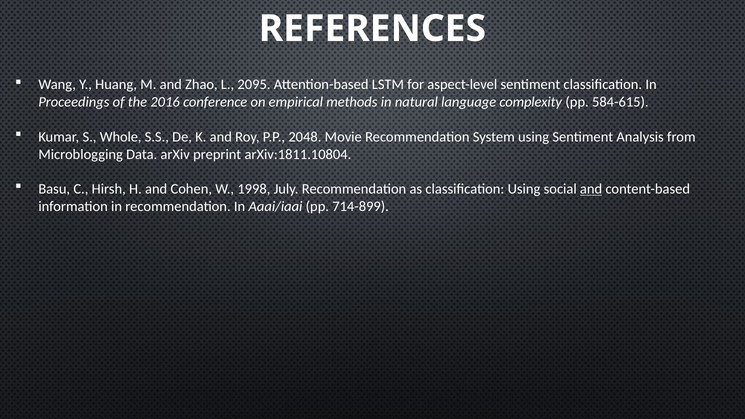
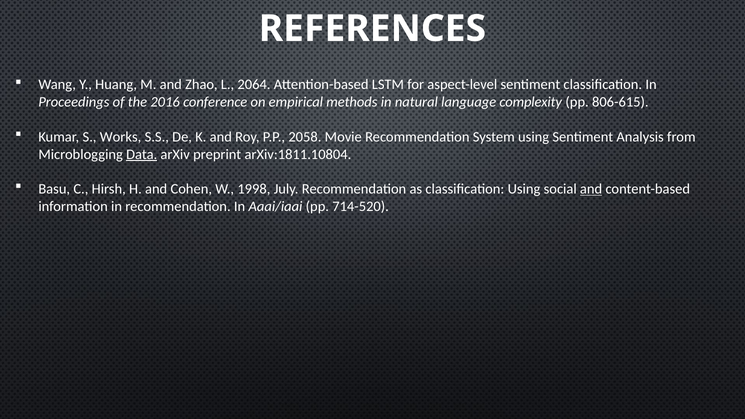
2095: 2095 -> 2064
584-615: 584-615 -> 806-615
Whole: Whole -> Works
2048: 2048 -> 2058
Data underline: none -> present
714-899: 714-899 -> 714-520
